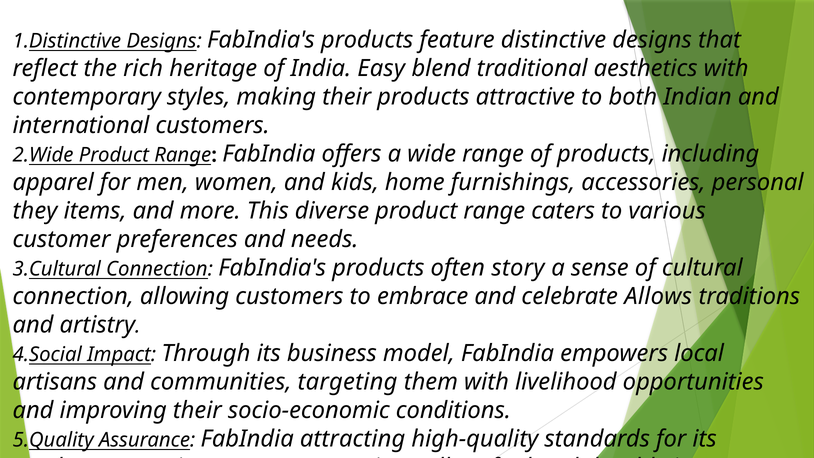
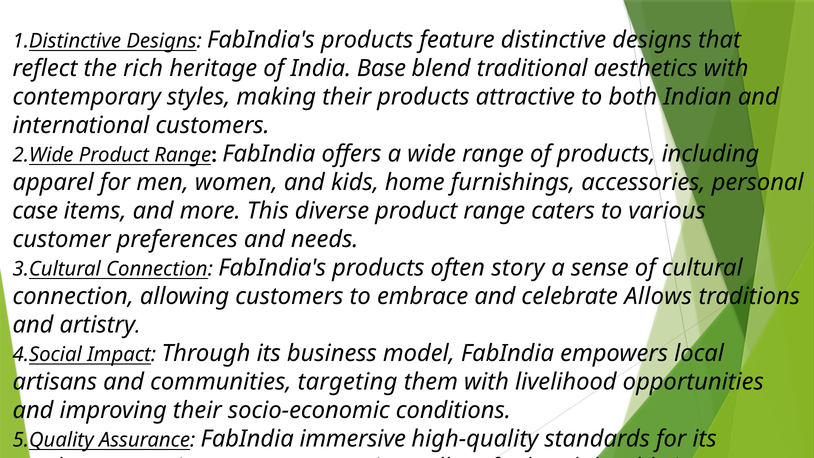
Easy: Easy -> Base
they: they -> case
attracting: attracting -> immersive
